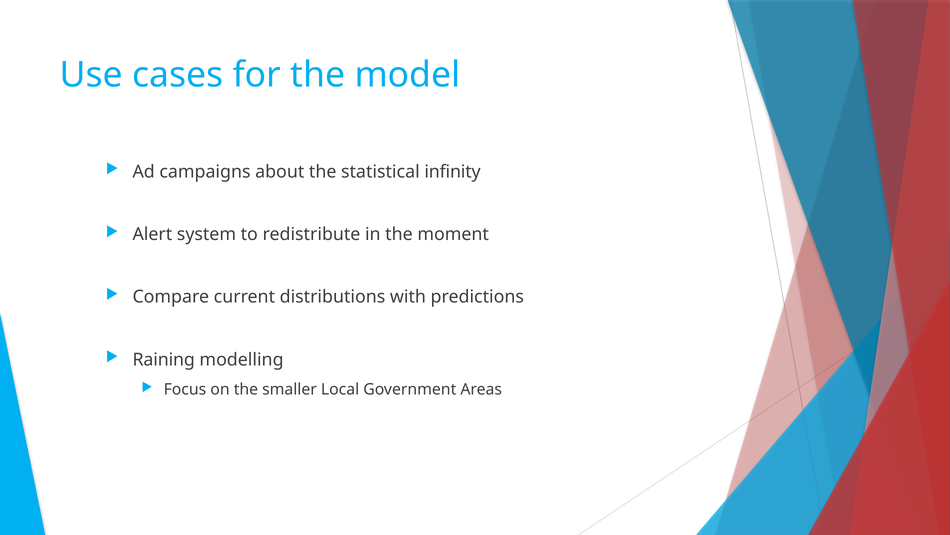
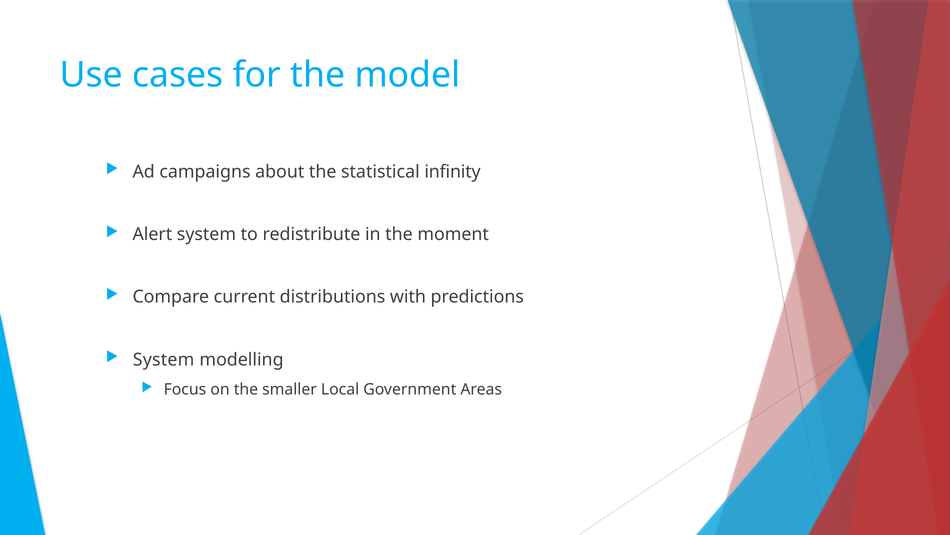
Raining at (164, 359): Raining -> System
